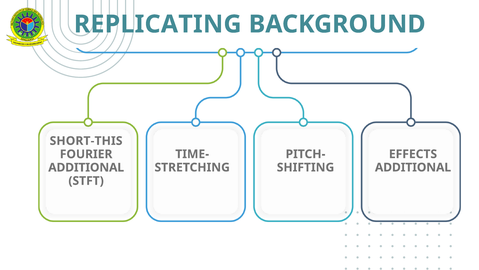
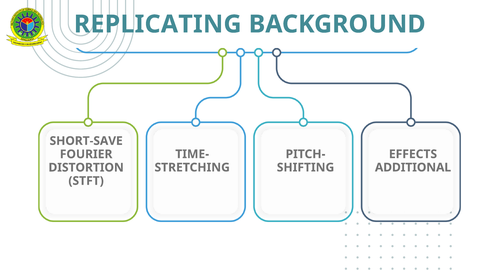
SHORT-THIS: SHORT-THIS -> SHORT-SAVE
ADDITIONAL at (86, 167): ADDITIONAL -> DISTORTION
